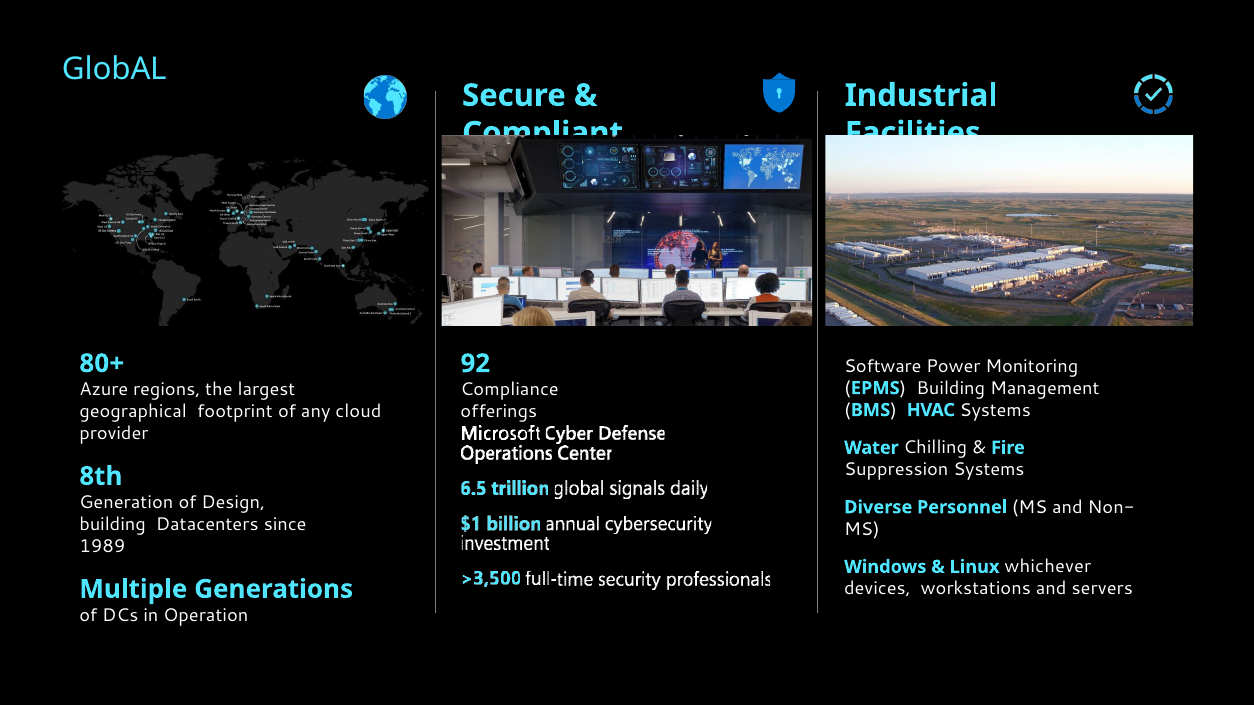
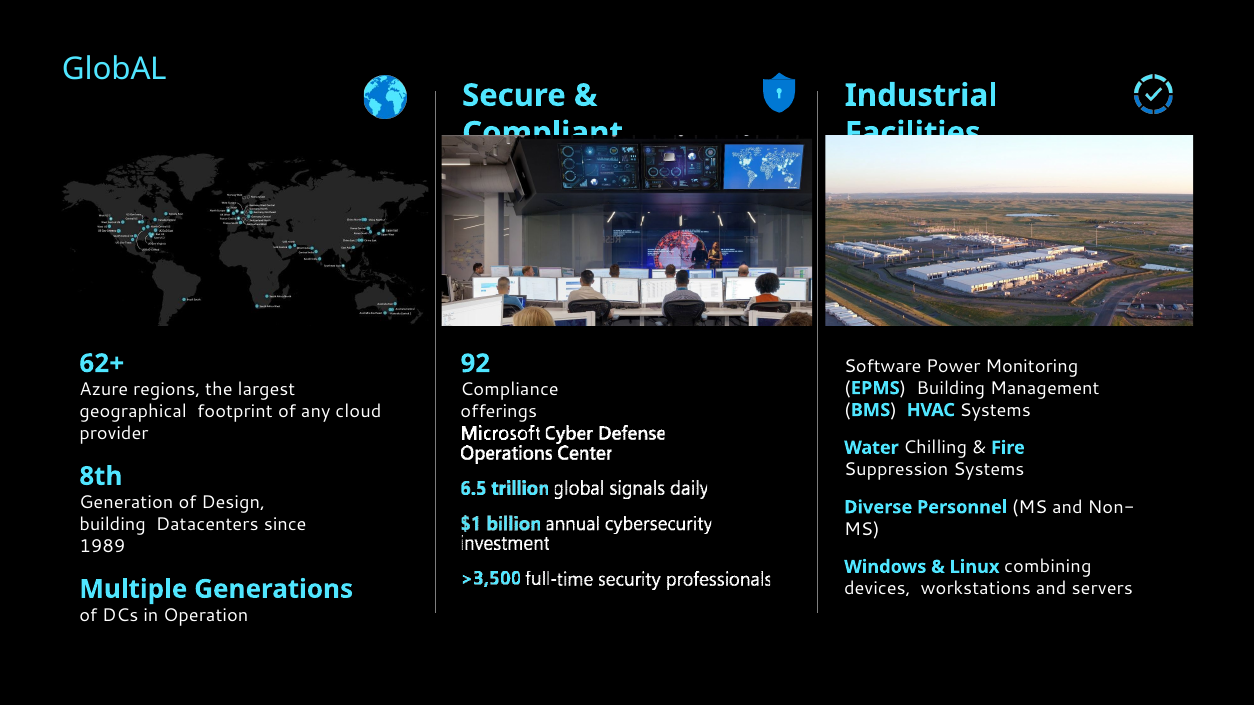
80+: 80+ -> 62+
whichever: whichever -> combining
